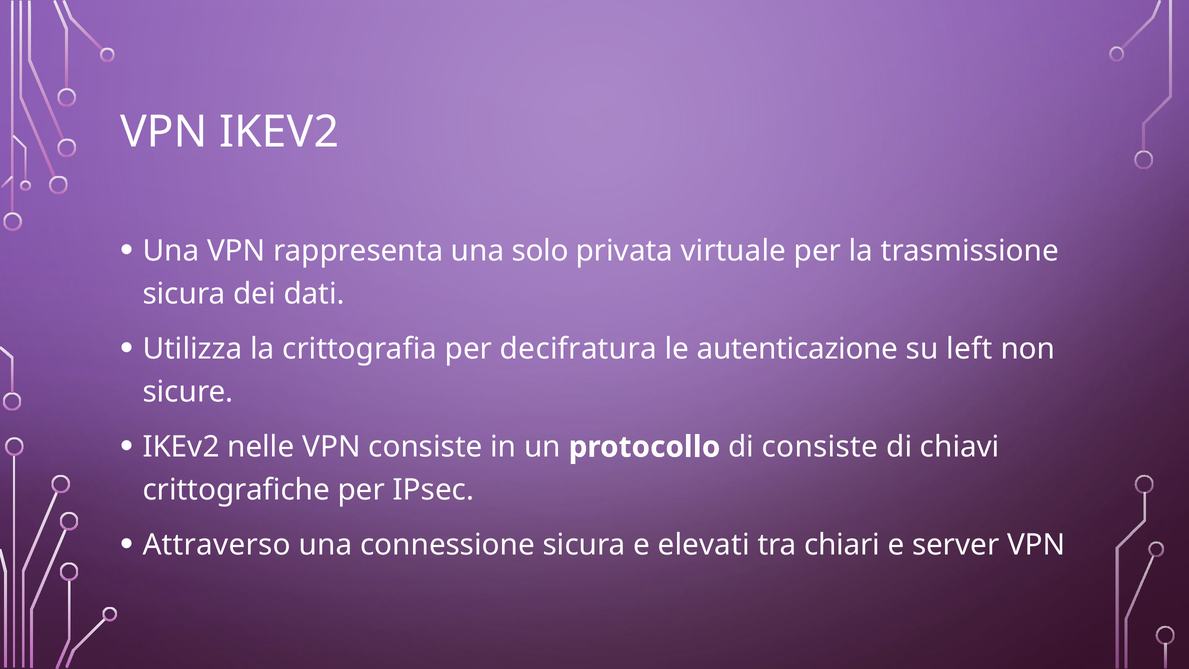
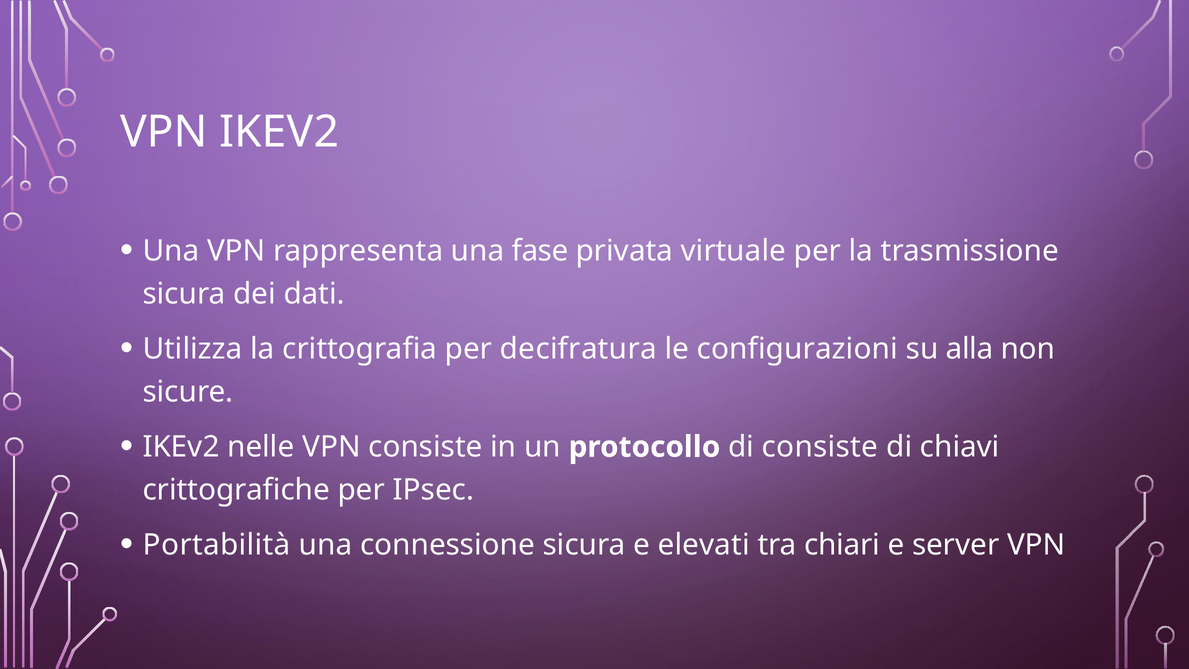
solo: solo -> fase
autenticazione: autenticazione -> configurazioni
left: left -> alla
Attraverso: Attraverso -> Portabilità
